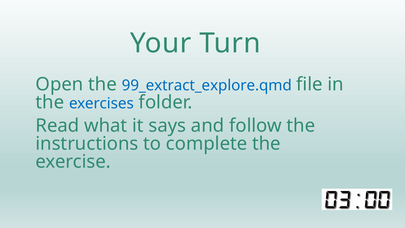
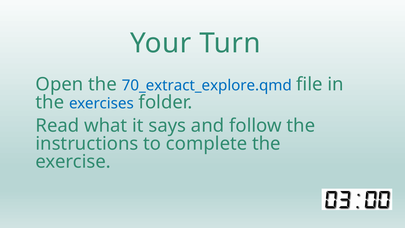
99_extract_explore.qmd: 99_extract_explore.qmd -> 70_extract_explore.qmd
